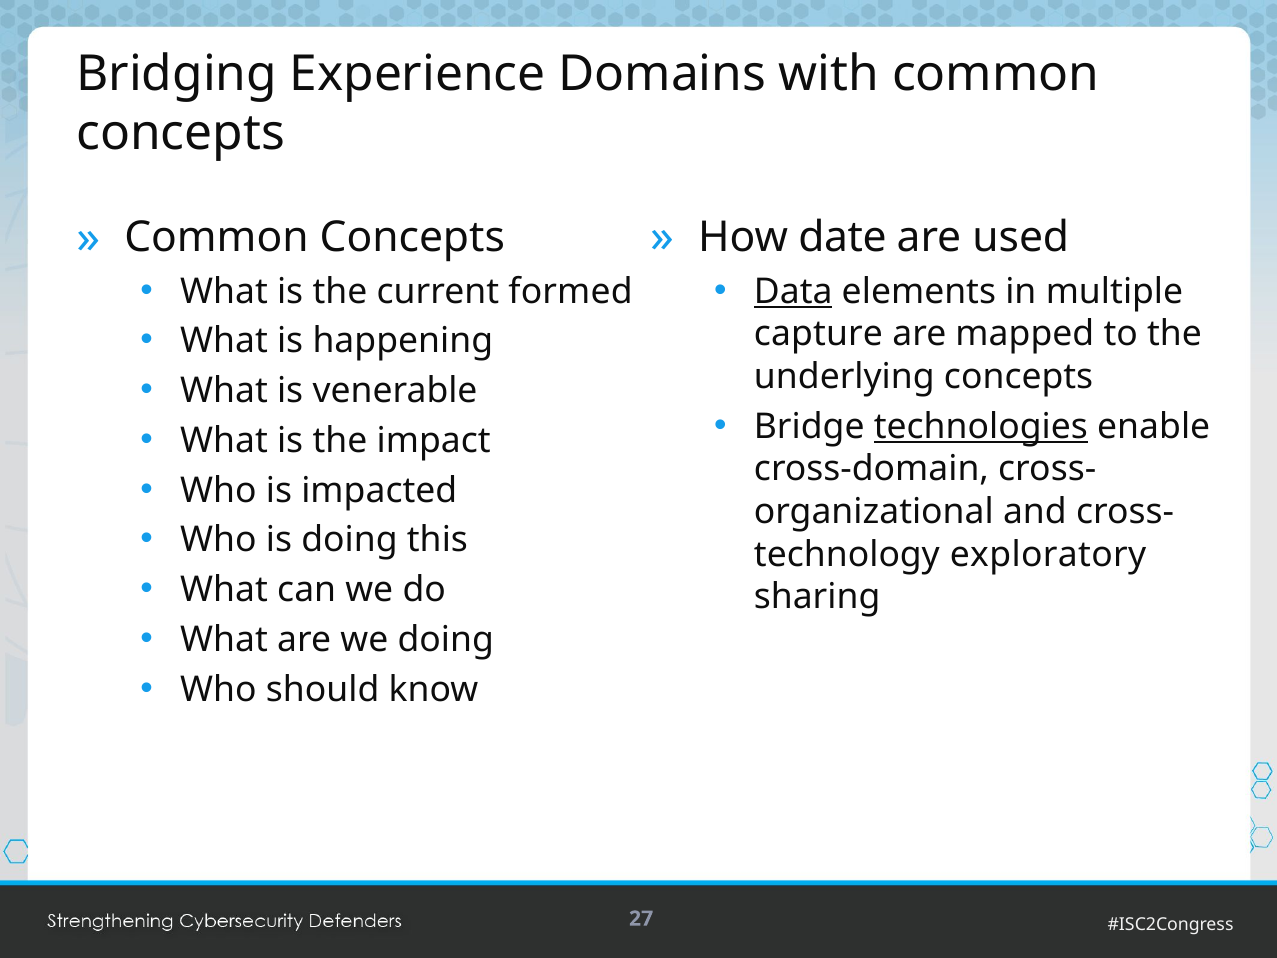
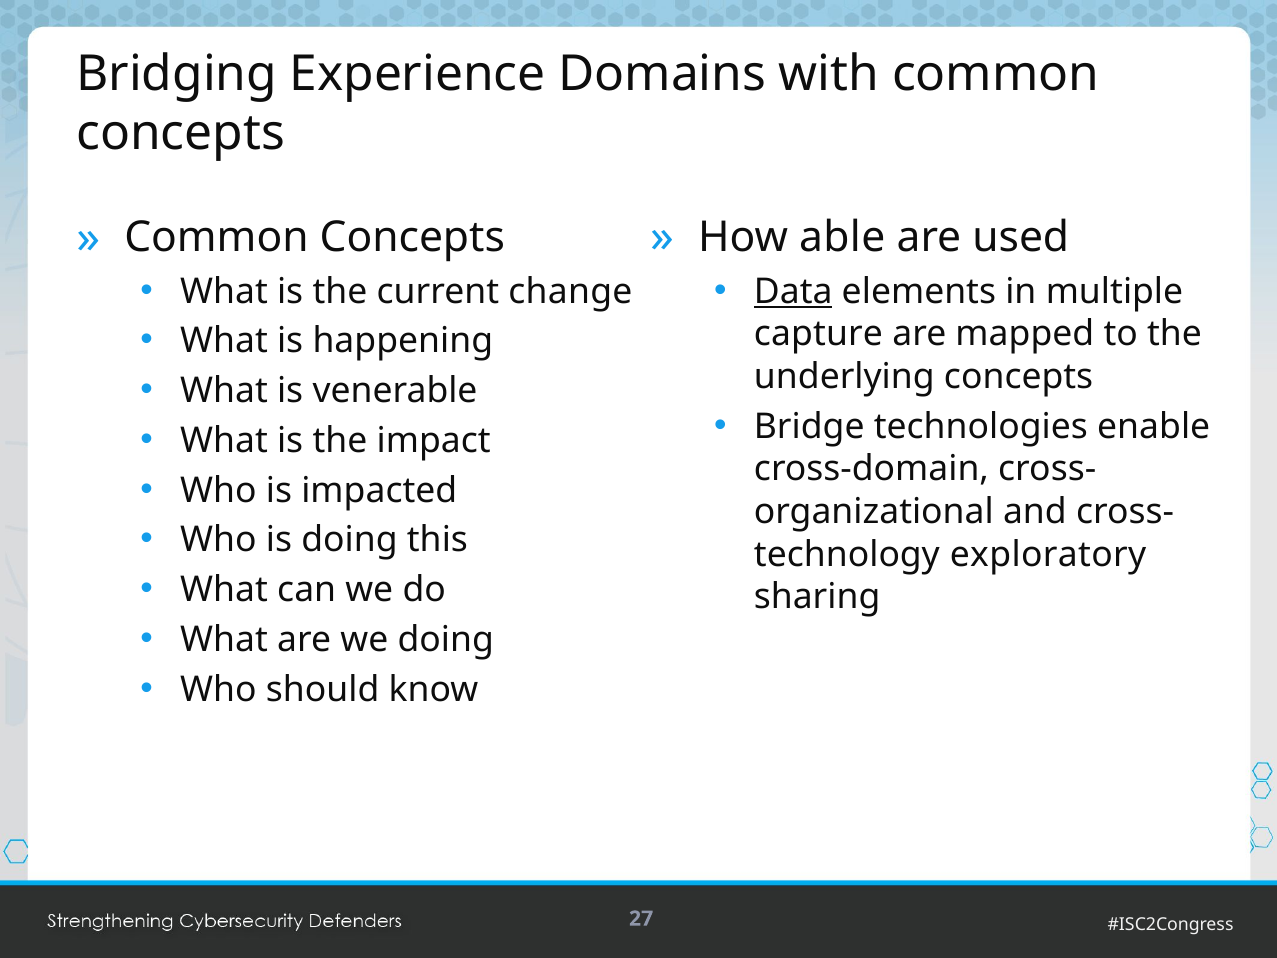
date: date -> able
formed: formed -> change
technologies underline: present -> none
